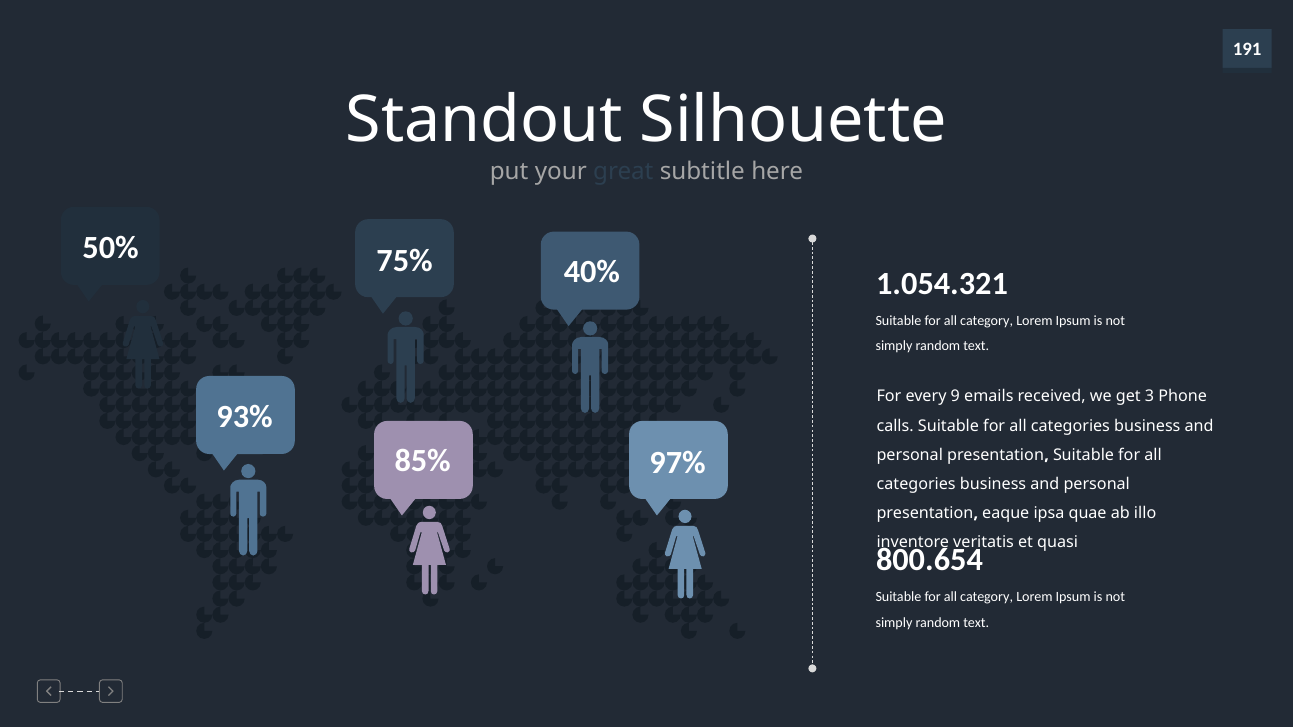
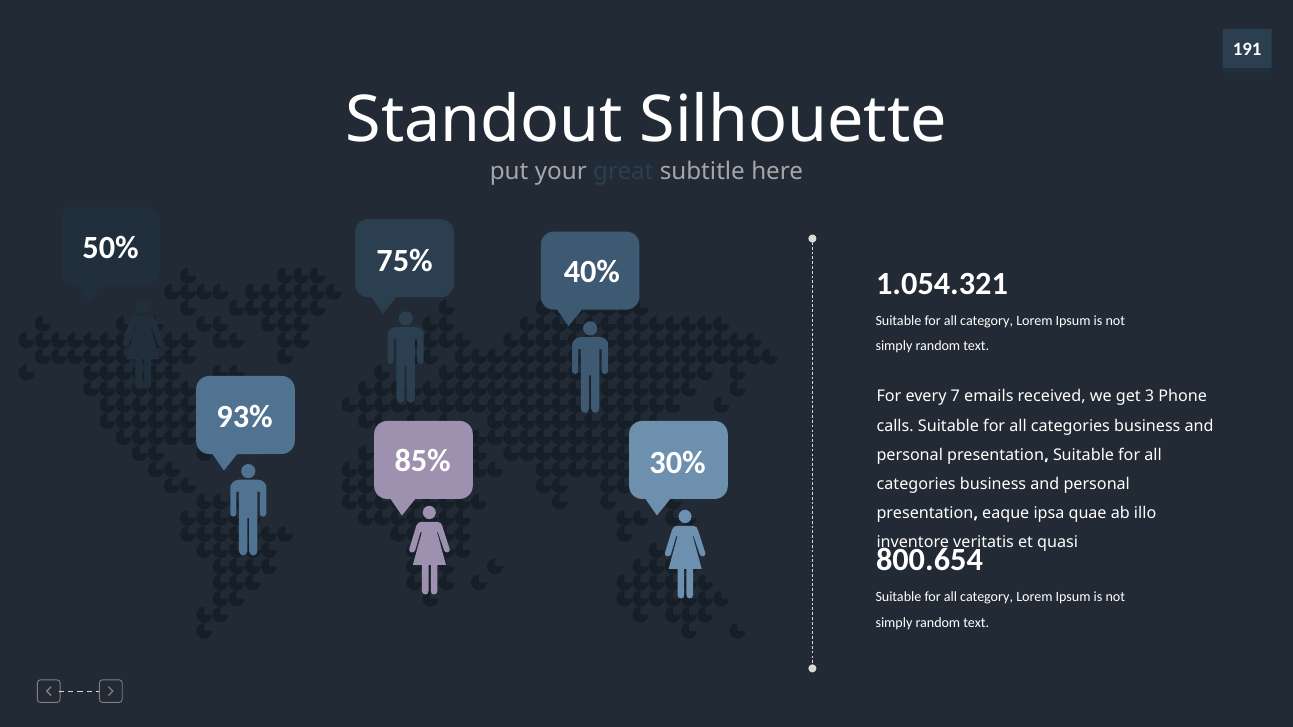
9: 9 -> 7
97%: 97% -> 30%
